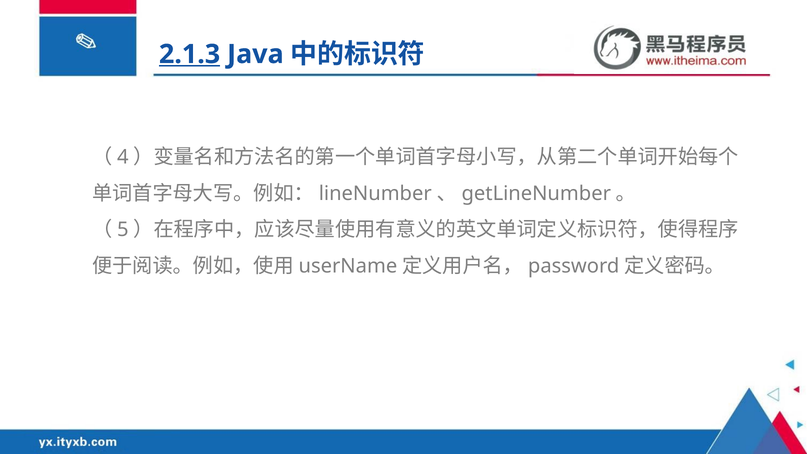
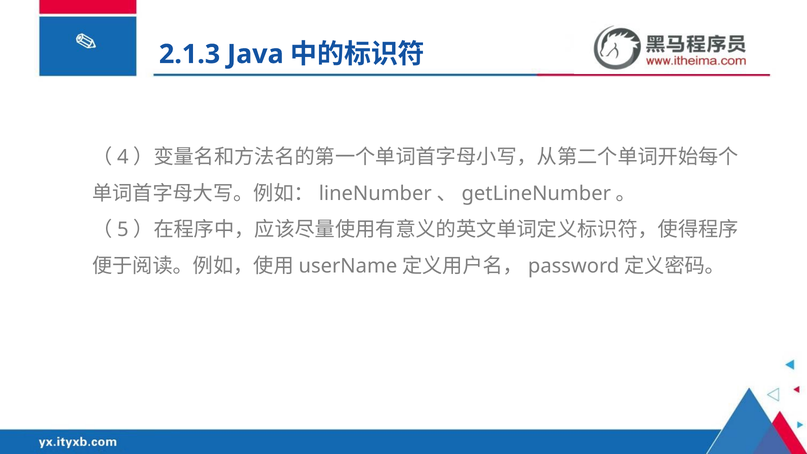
2.1.3 underline: present -> none
